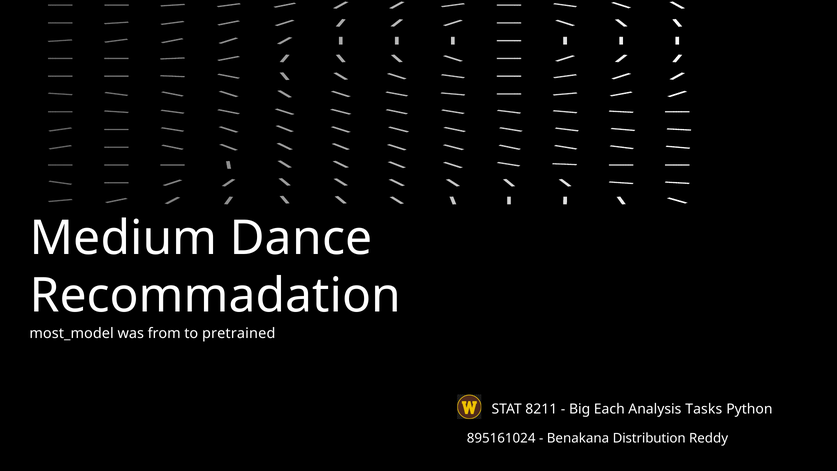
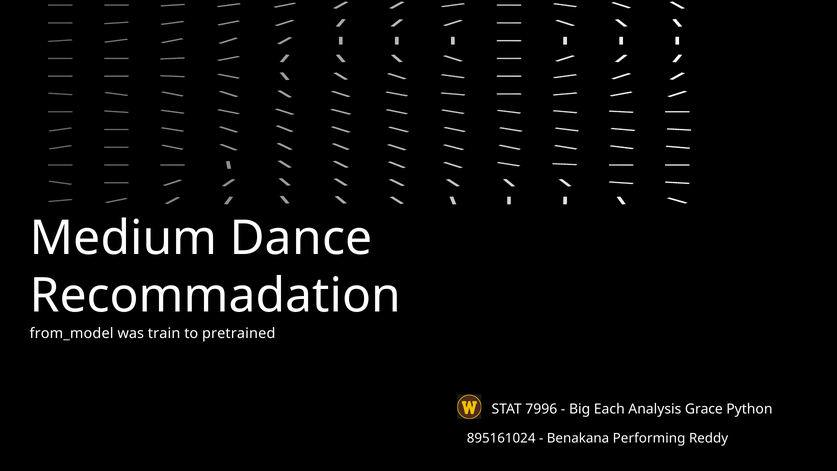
most_model: most_model -> from_model
from: from -> train
8211: 8211 -> 7996
Tasks: Tasks -> Grace
Distribution: Distribution -> Performing
